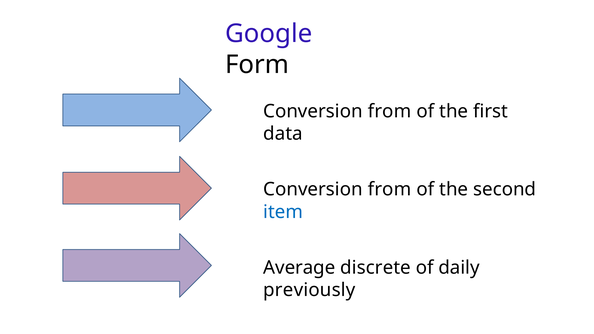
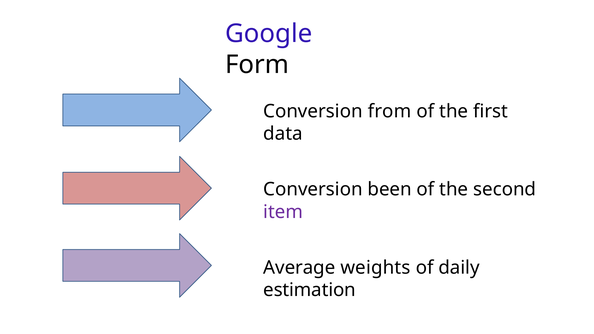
from at (390, 189): from -> been
item colour: blue -> purple
discrete: discrete -> weights
previously: previously -> estimation
